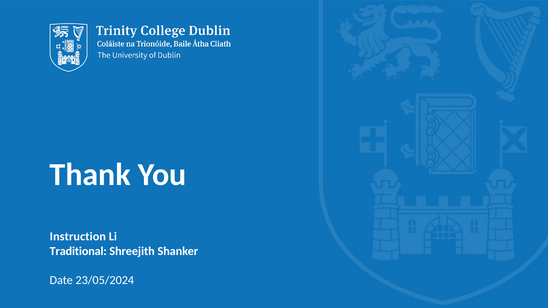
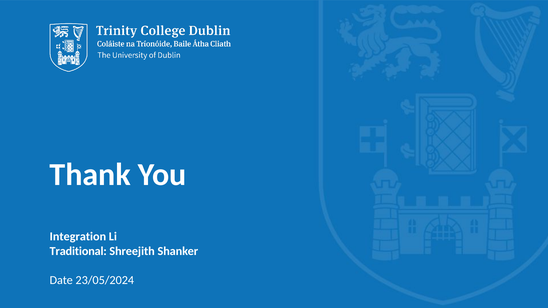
Instruction: Instruction -> Integration
